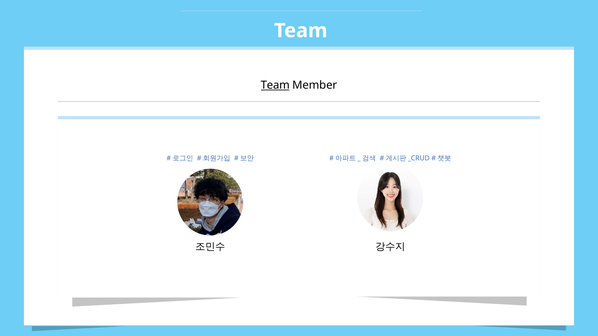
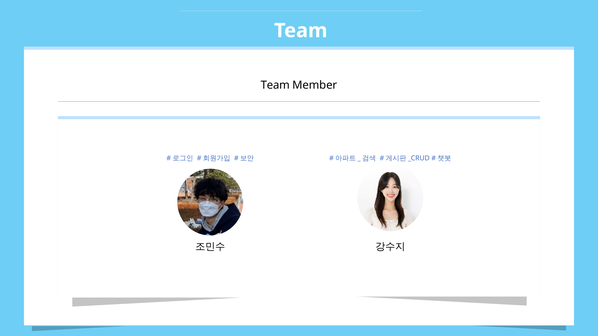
Team at (275, 85) underline: present -> none
